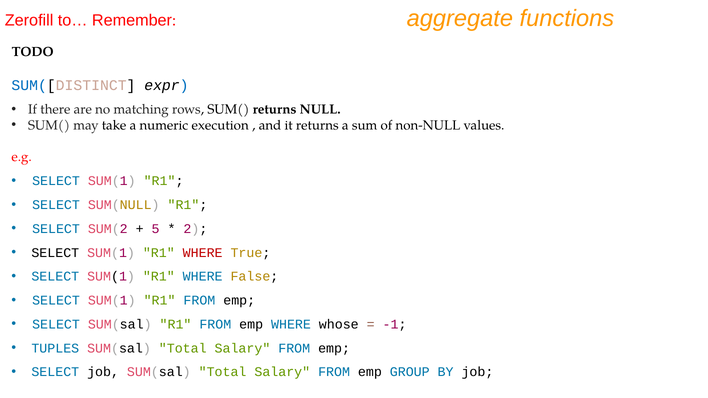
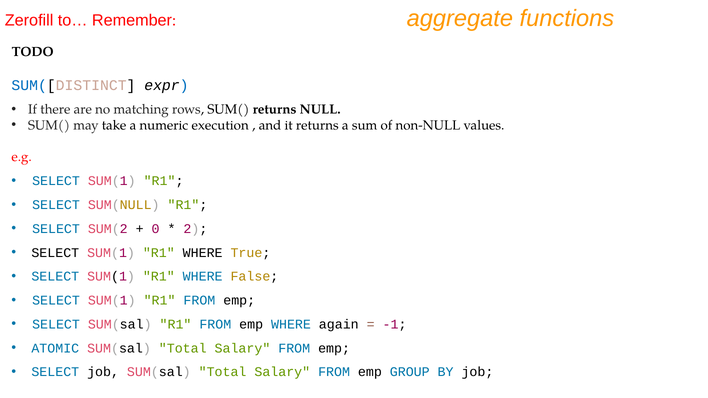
5: 5 -> 0
WHERE at (203, 253) colour: red -> black
whose: whose -> again
TUPLES: TUPLES -> ATOMIC
